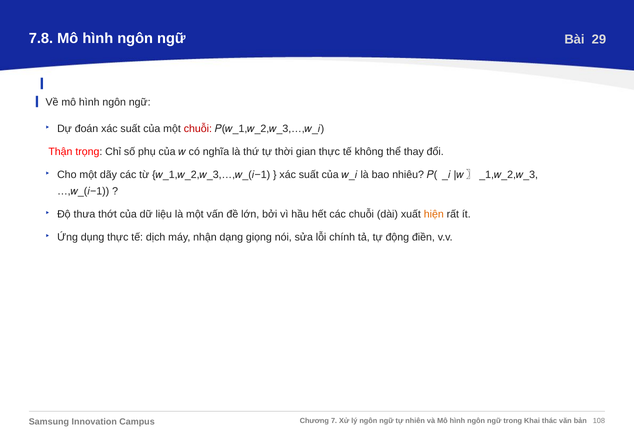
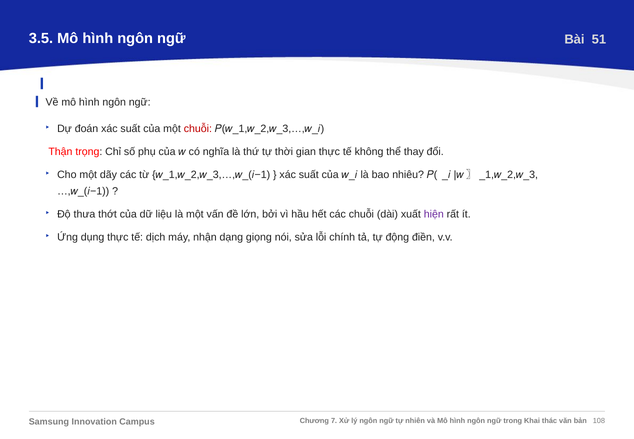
7.8: 7.8 -> 3.5
29: 29 -> 51
hiện colour: orange -> purple
